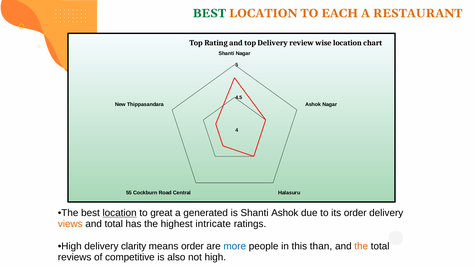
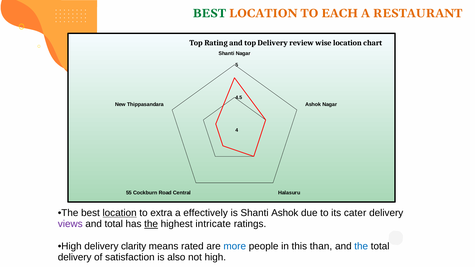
great: great -> extra
generated: generated -> effectively
its order: order -> cater
views colour: orange -> purple
the at (151, 224) underline: none -> present
means order: order -> rated
the at (361, 246) colour: orange -> blue
reviews at (75, 257): reviews -> delivery
competitive: competitive -> satisfaction
